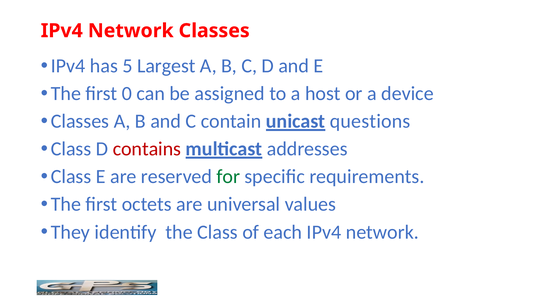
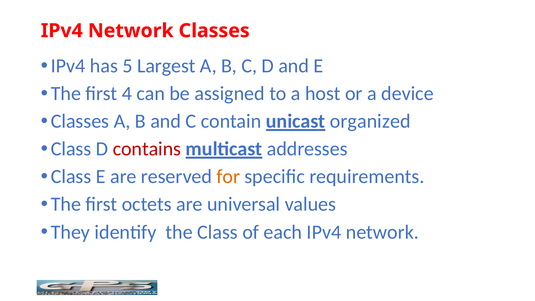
0: 0 -> 4
questions: questions -> organized
for colour: green -> orange
